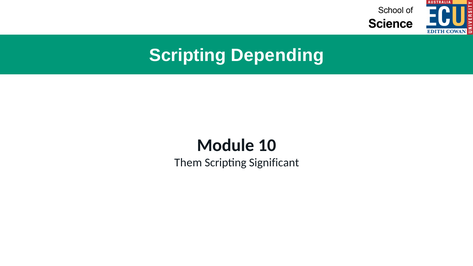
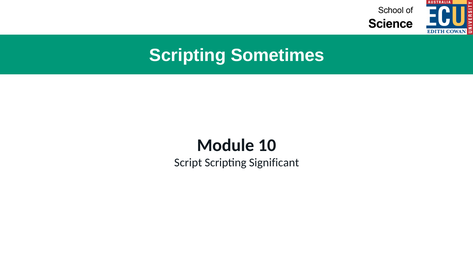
Depending: Depending -> Sometimes
Them: Them -> Script
